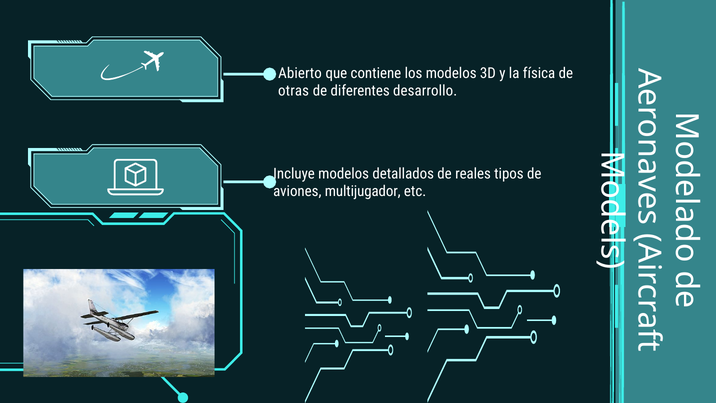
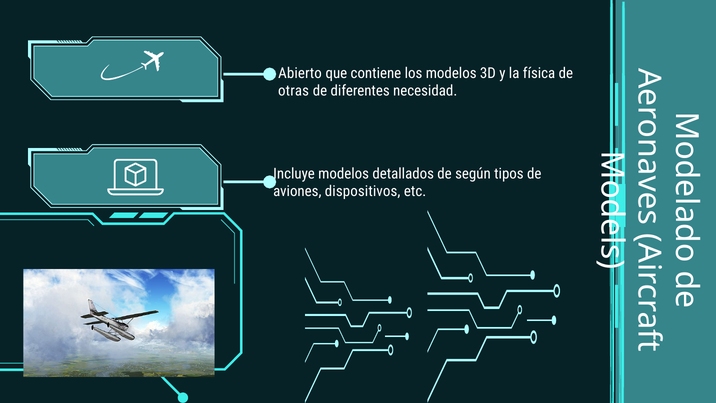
desarrollo: desarrollo -> necesidad
reales: reales -> según
multijugador: multijugador -> dispositivos
